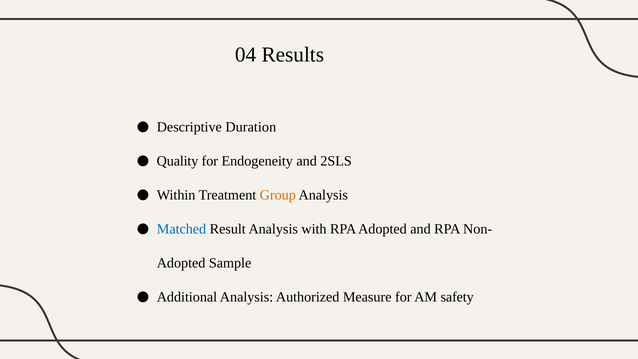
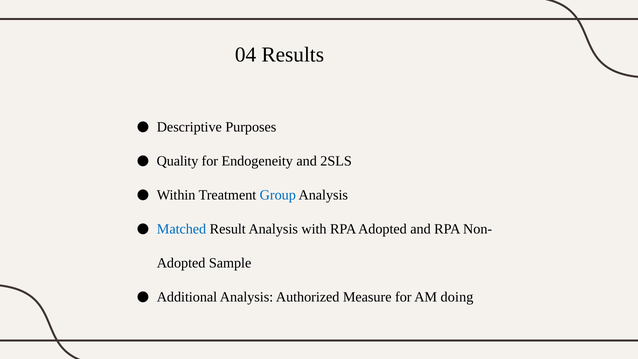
Duration: Duration -> Purposes
Group colour: orange -> blue
safety: safety -> doing
